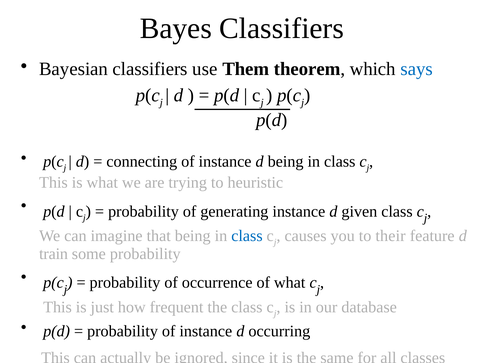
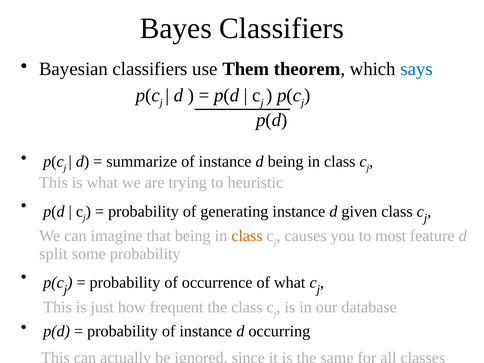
connecting: connecting -> summarize
class at (247, 236) colour: blue -> orange
their: their -> most
train: train -> split
